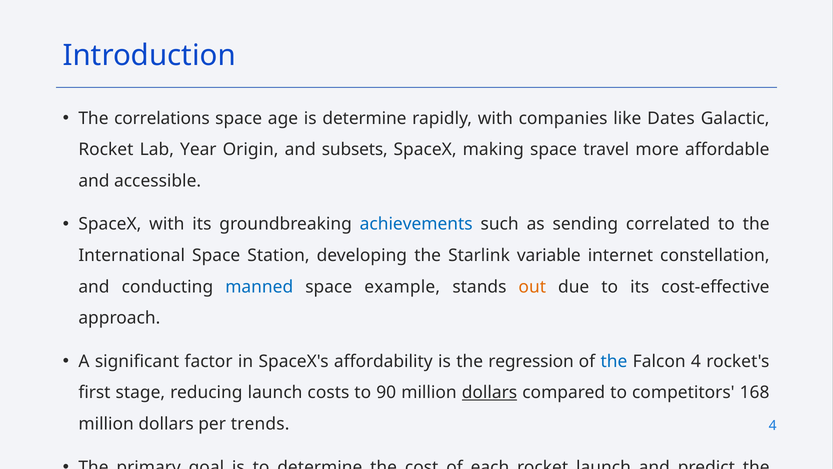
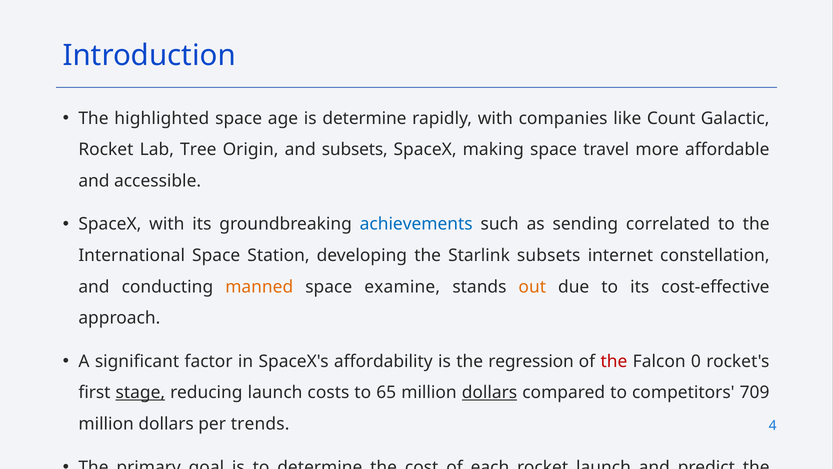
correlations: correlations -> highlighted
Dates: Dates -> Count
Year: Year -> Tree
Starlink variable: variable -> subsets
manned colour: blue -> orange
example: example -> examine
the at (614, 361) colour: blue -> red
Falcon 4: 4 -> 0
stage at (140, 392) underline: none -> present
90: 90 -> 65
168: 168 -> 709
